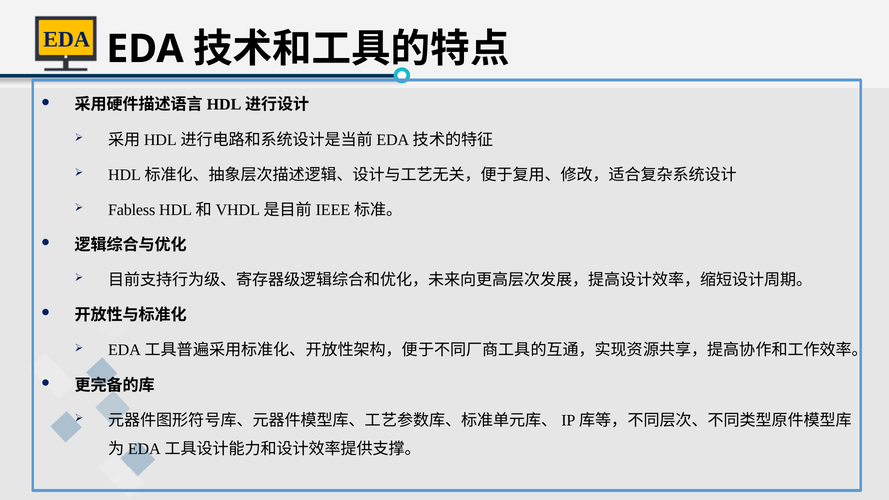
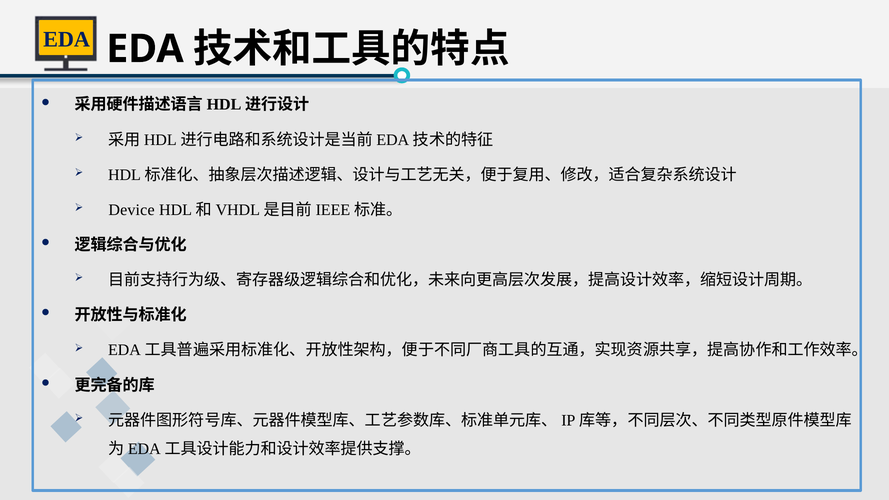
Fabless: Fabless -> Device
